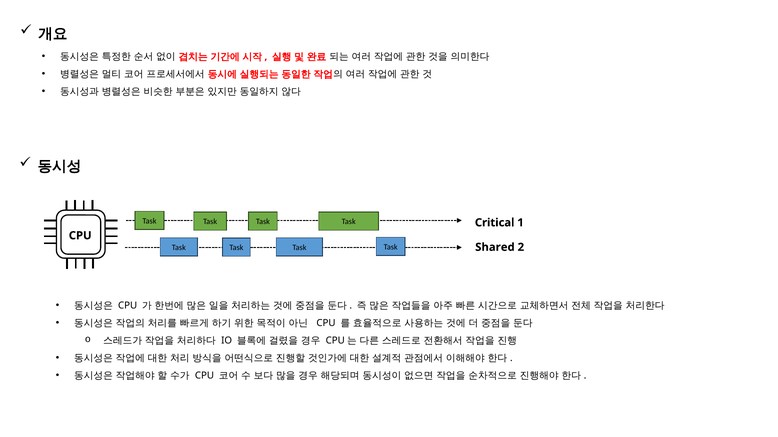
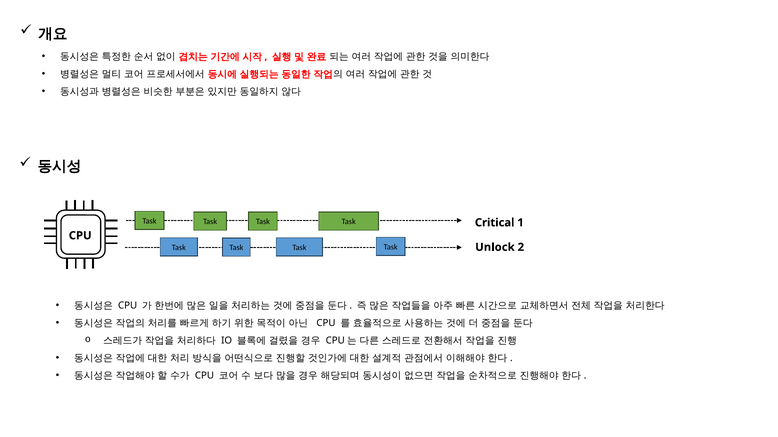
Shared: Shared -> Unlock
